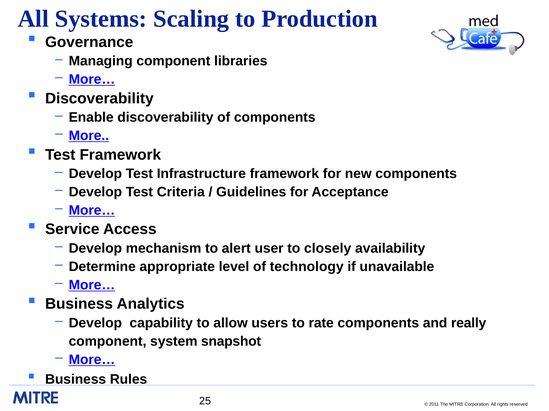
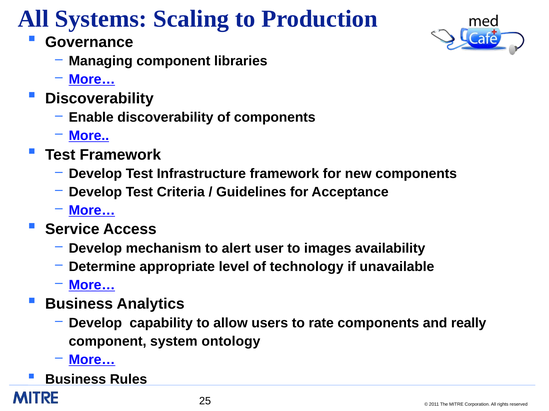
closely: closely -> images
snapshot: snapshot -> ontology
